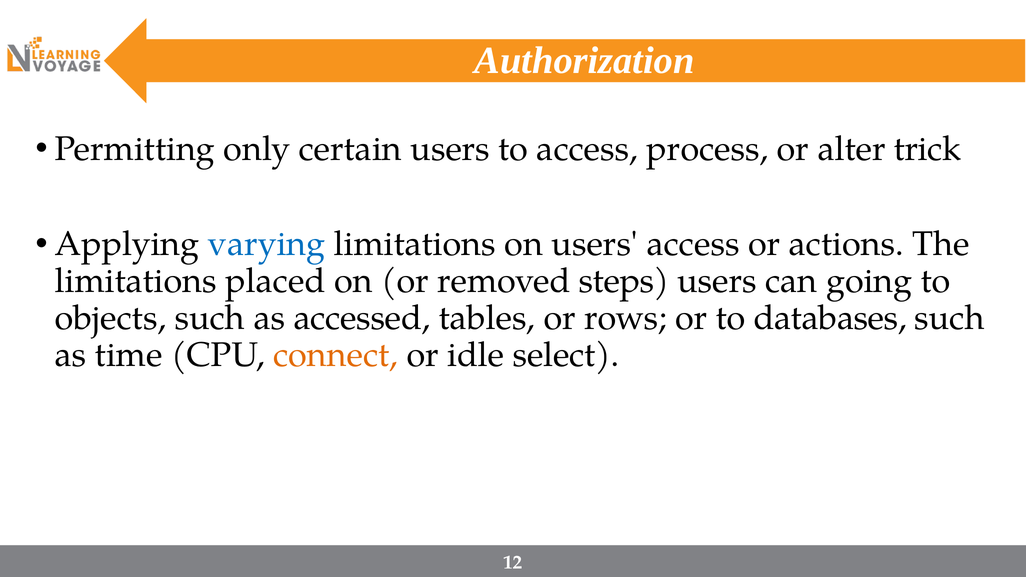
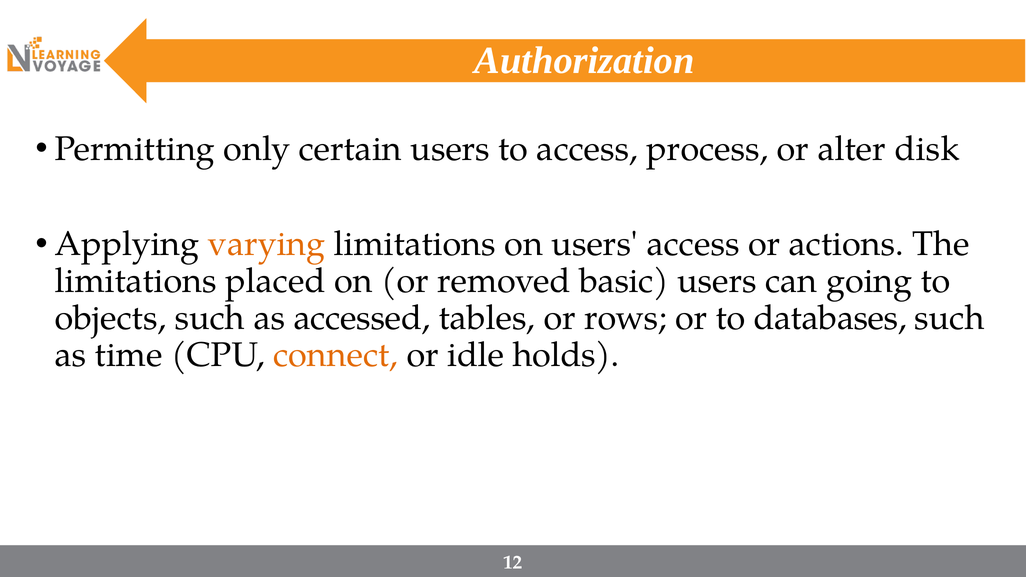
trick: trick -> disk
varying colour: blue -> orange
steps: steps -> basic
select: select -> holds
